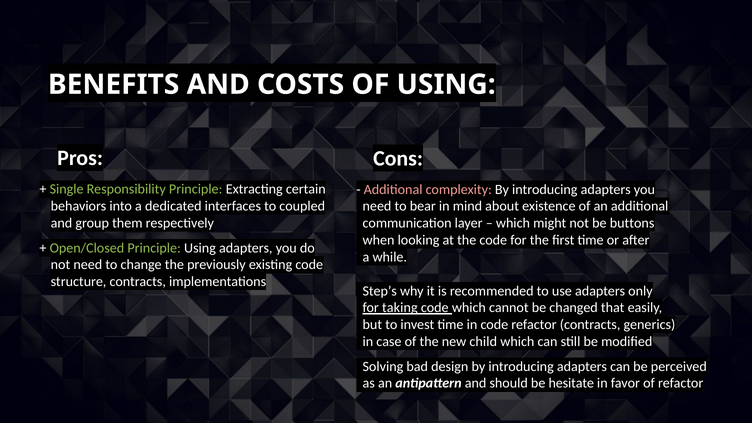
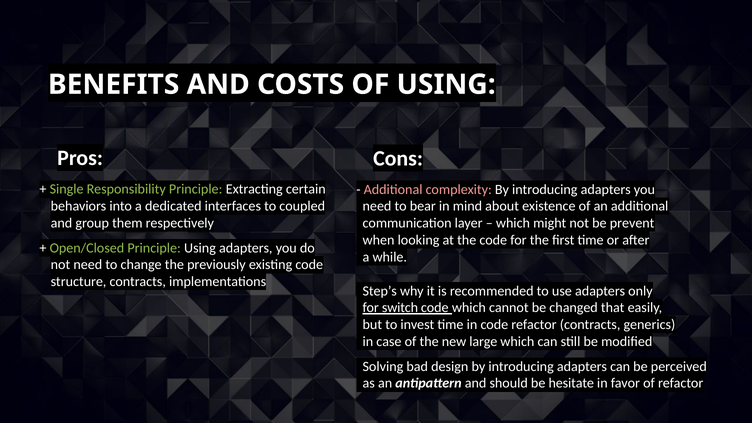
buttons: buttons -> prevent
taking: taking -> switch
child: child -> large
